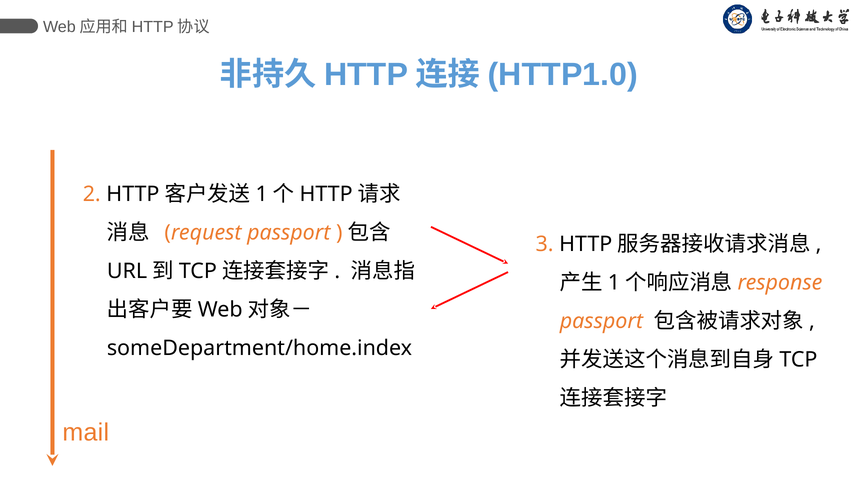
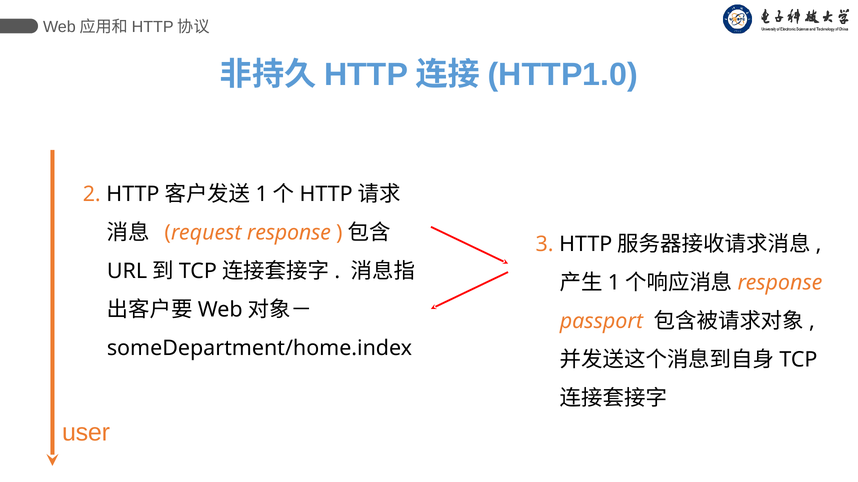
request passport: passport -> response
mail: mail -> user
